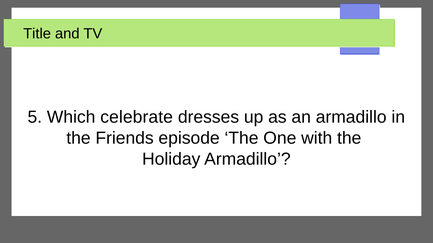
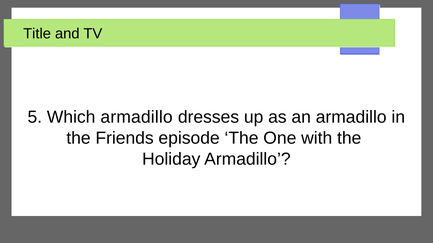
Which celebrate: celebrate -> armadillo
